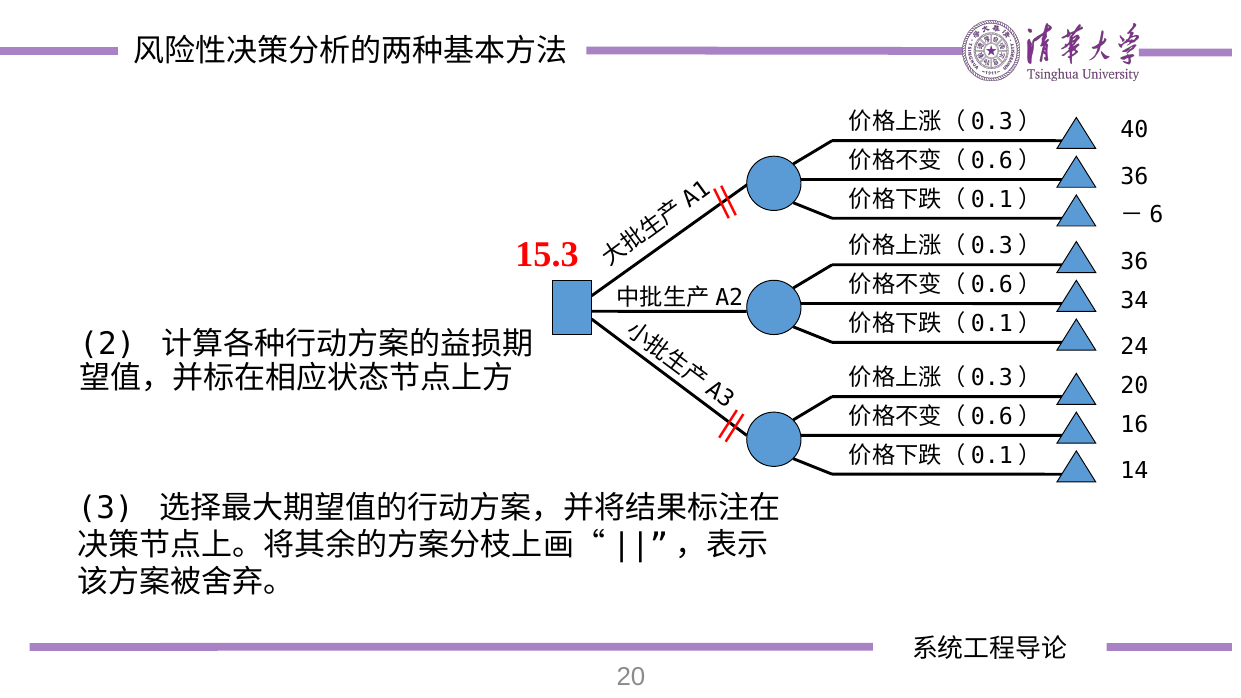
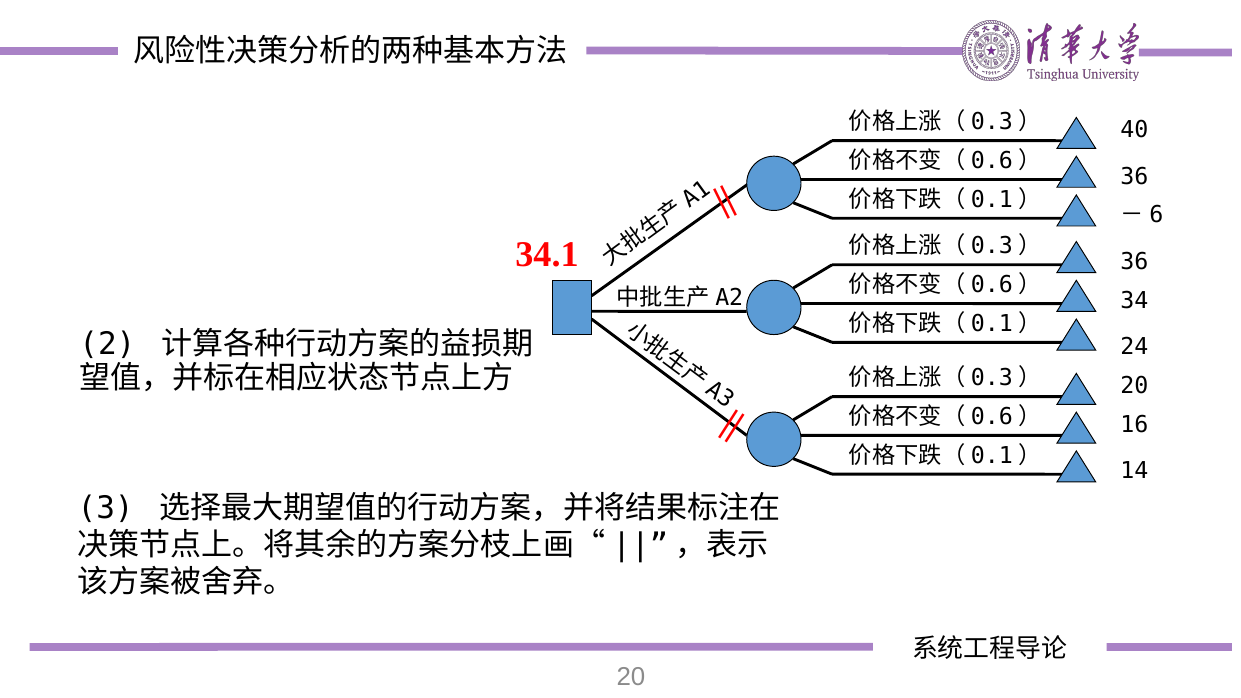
15.3: 15.3 -> 34.1
